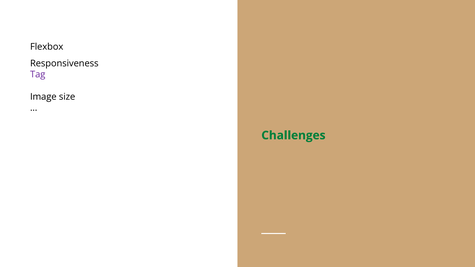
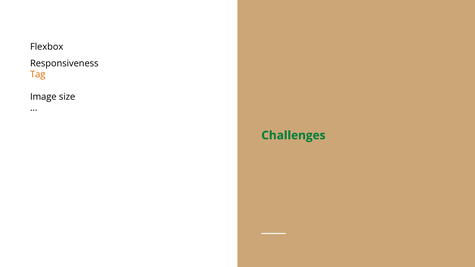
Tag colour: purple -> orange
